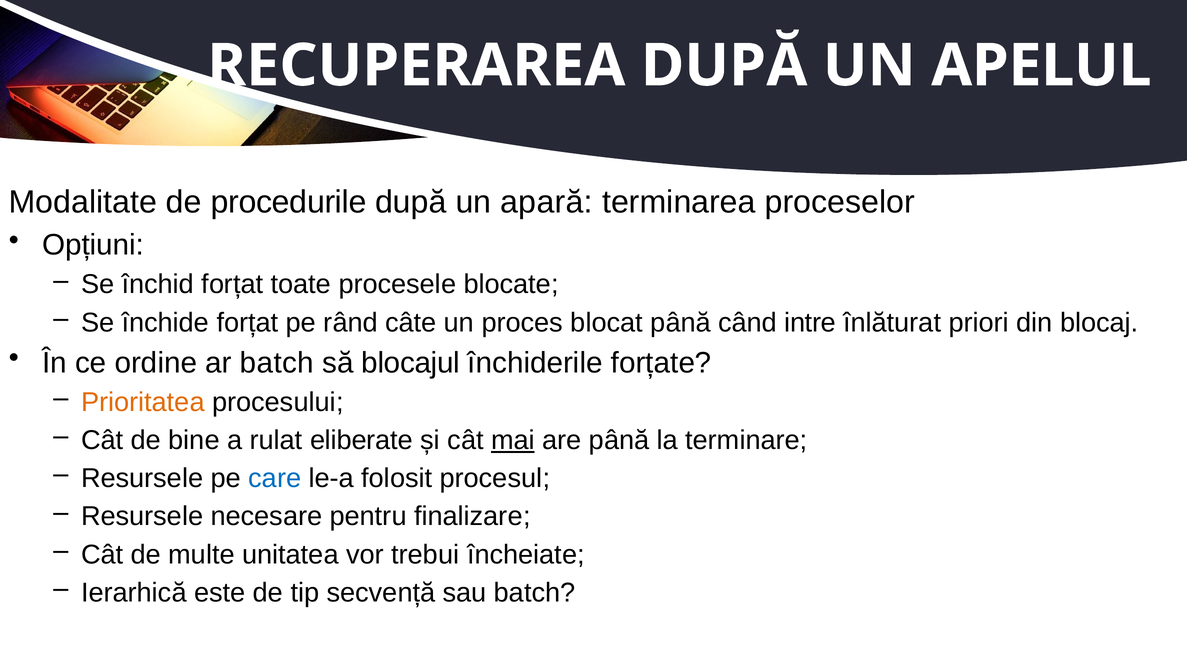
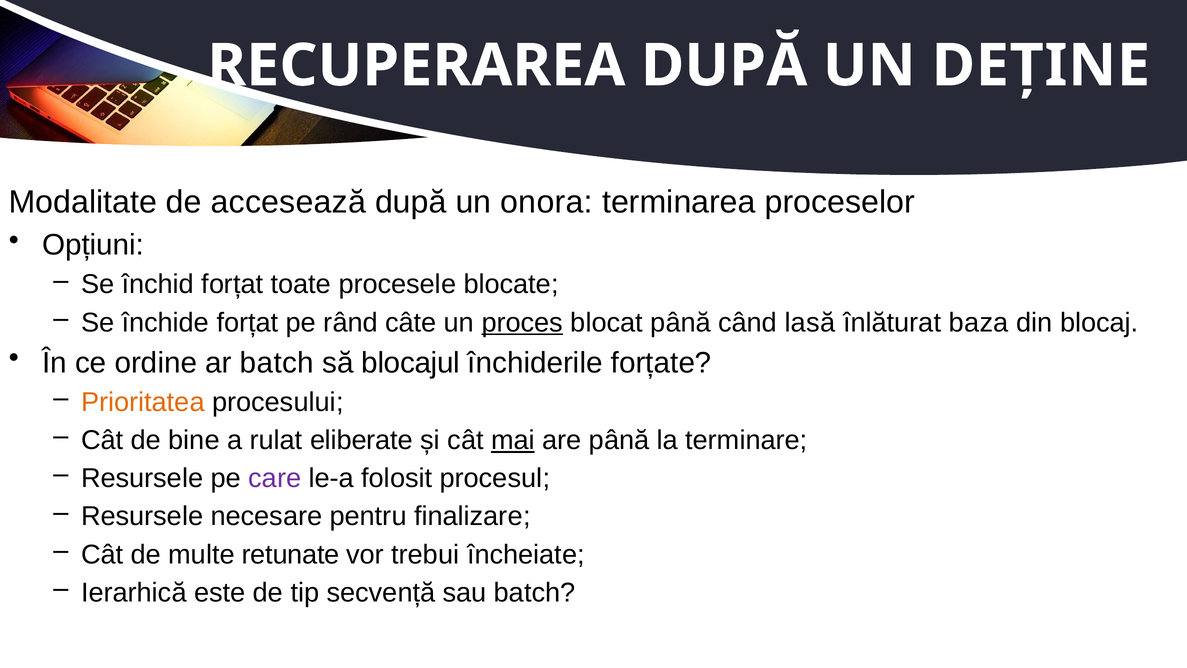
APELUL: APELUL -> DEȚINE
procedurile: procedurile -> accesează
apară: apară -> onora
proces underline: none -> present
intre: intre -> lasă
priori: priori -> baza
care colour: blue -> purple
unitatea: unitatea -> retunate
